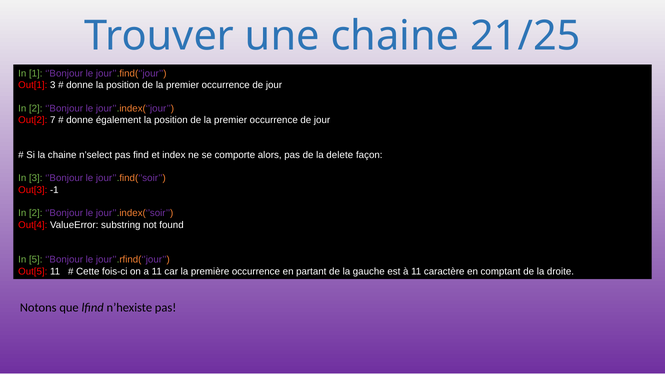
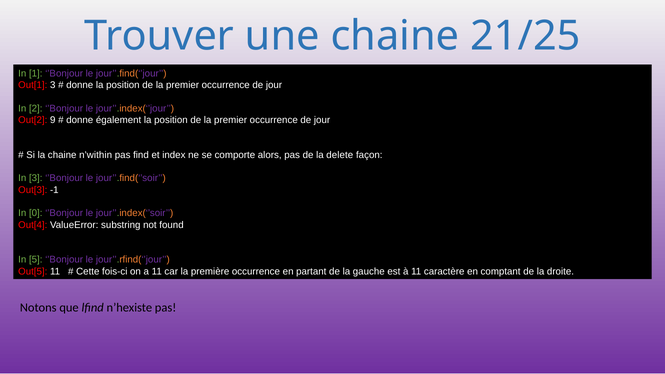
7: 7 -> 9
n’select: n’select -> n’within
2 at (36, 213): 2 -> 0
